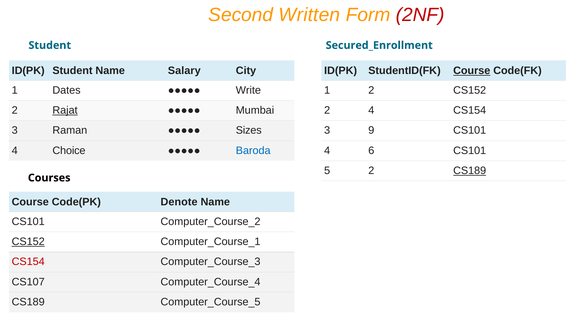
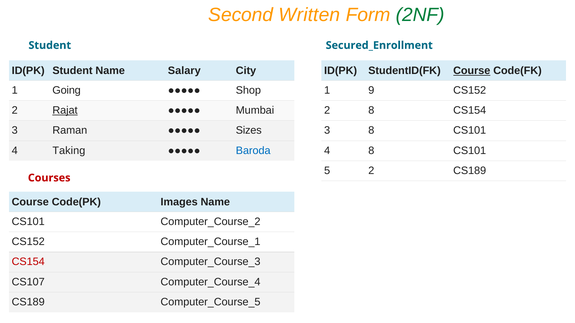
2NF colour: red -> green
Dates: Dates -> Going
Write: Write -> Shop
1 2: 2 -> 9
2 4: 4 -> 8
3 9: 9 -> 8
Choice: Choice -> Taking
4 6: 6 -> 8
CS189 at (470, 171) underline: present -> none
Courses colour: black -> red
Denote: Denote -> Images
CS152 at (28, 242) underline: present -> none
